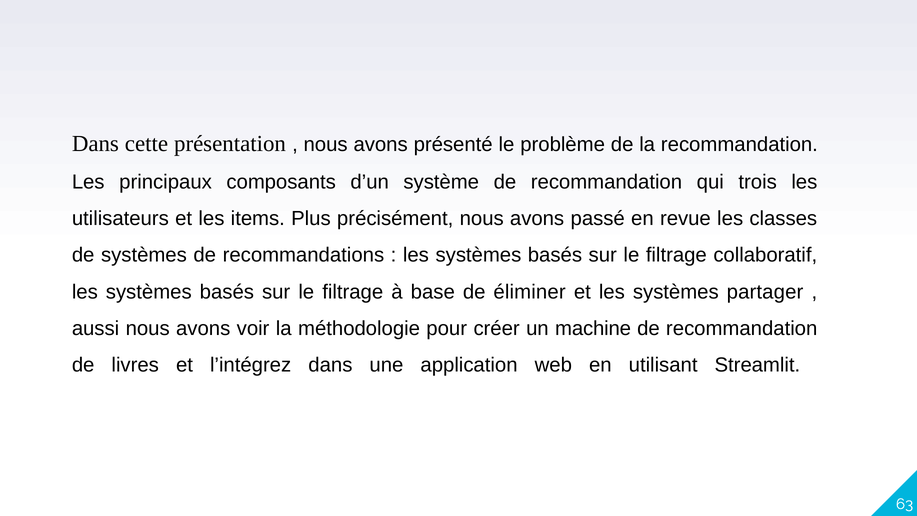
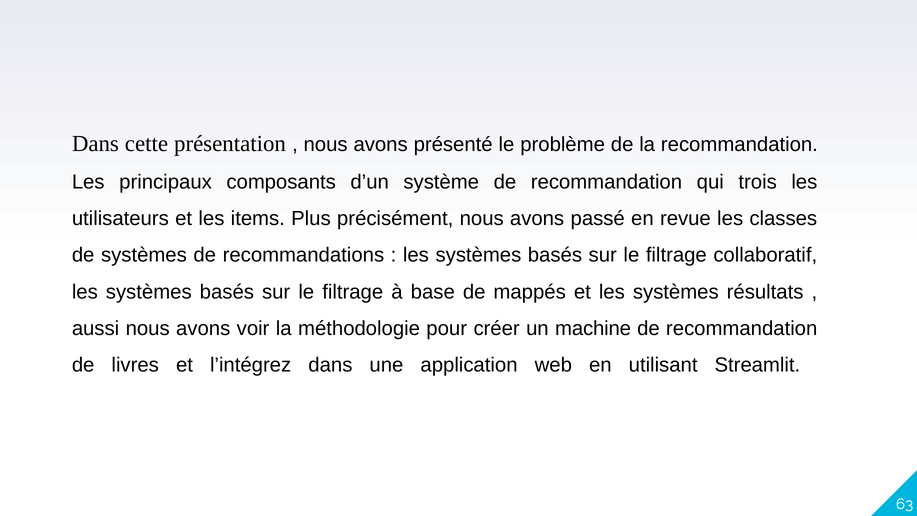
éliminer: éliminer -> mappés
partager: partager -> résultats
